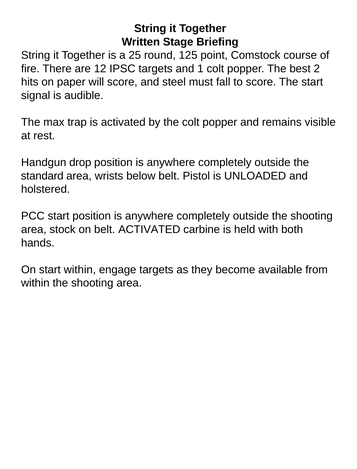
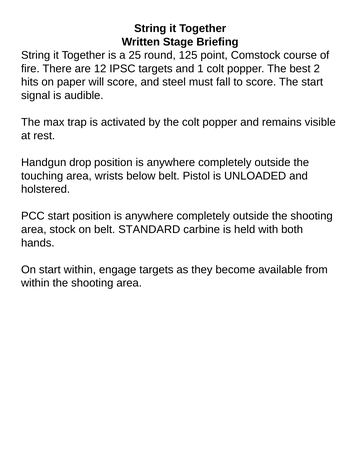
standard: standard -> touching
belt ACTIVATED: ACTIVATED -> STANDARD
